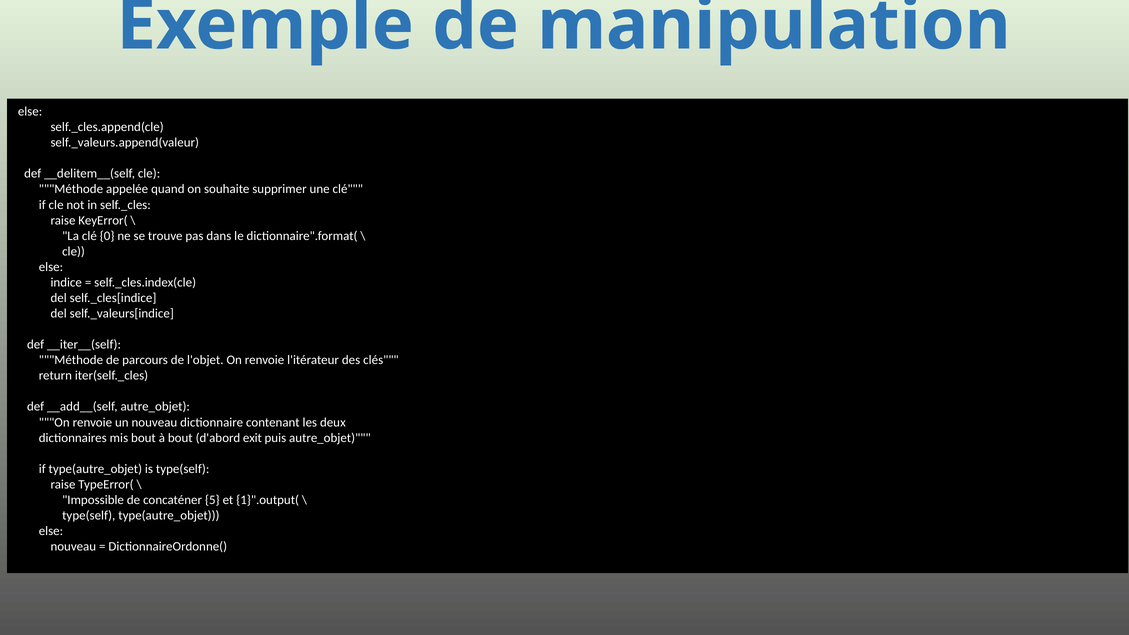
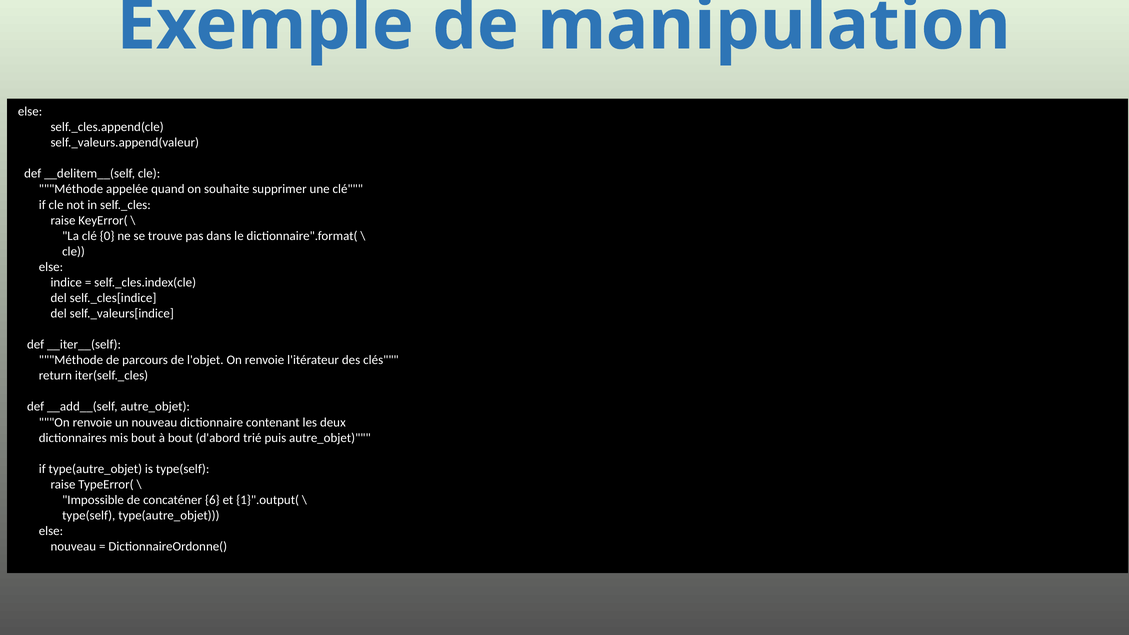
exit: exit -> trié
5: 5 -> 6
